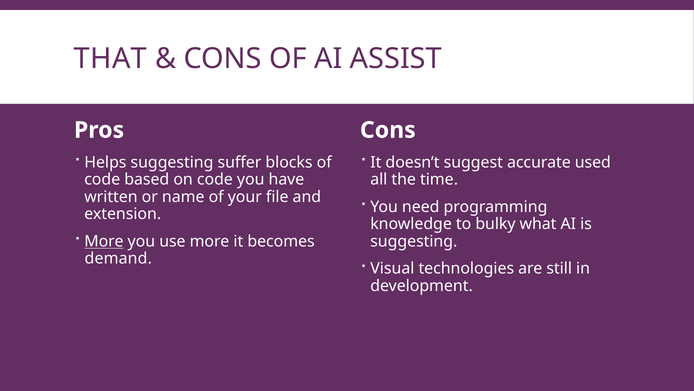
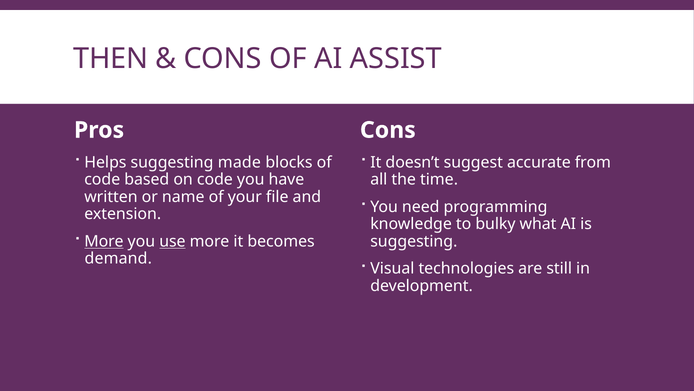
THAT: THAT -> THEN
suffer: suffer -> made
used: used -> from
use underline: none -> present
